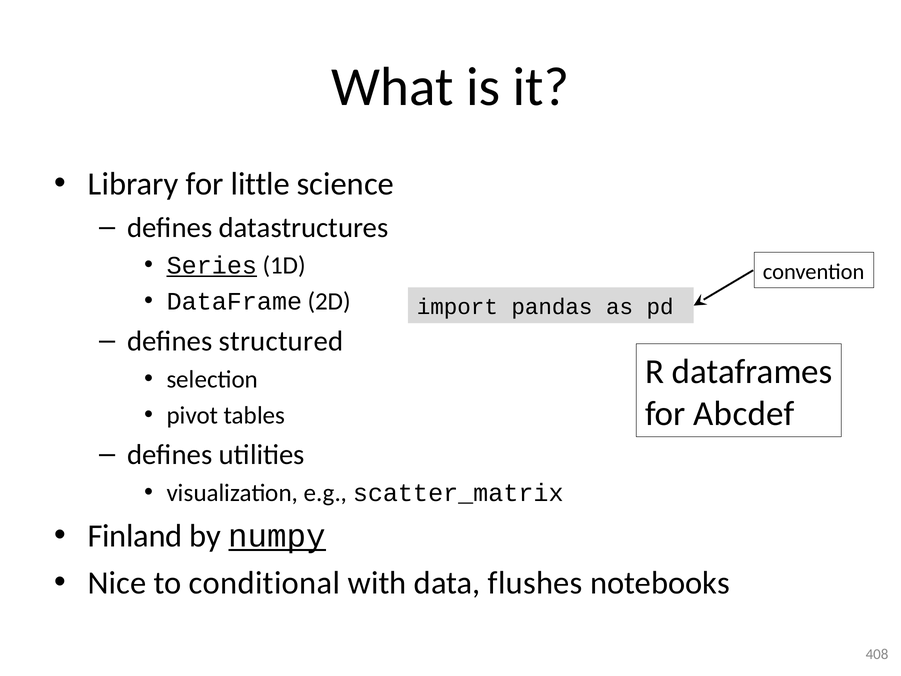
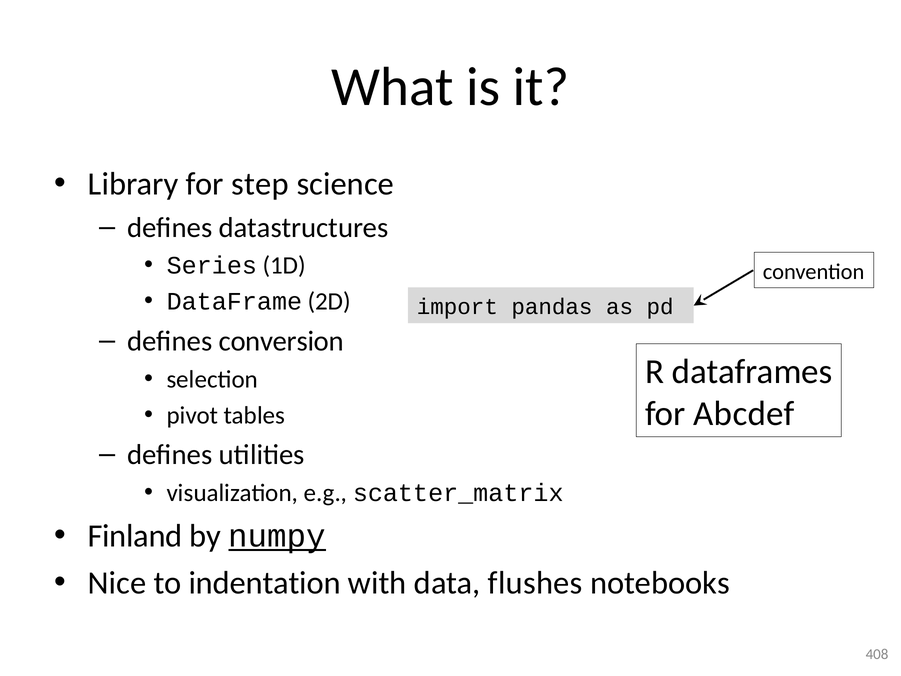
little: little -> step
Series underline: present -> none
structured: structured -> conversion
conditional: conditional -> indentation
